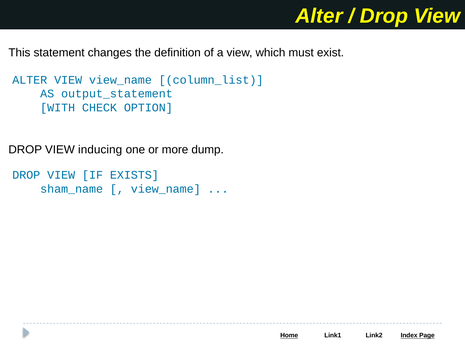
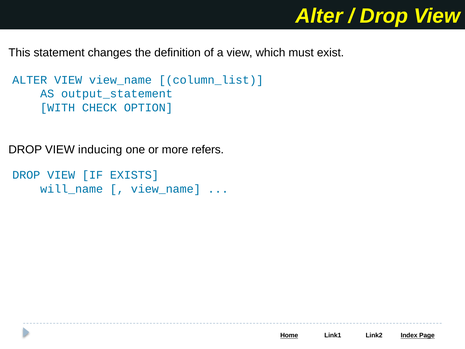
dump: dump -> refers
sham_name: sham_name -> will_name
